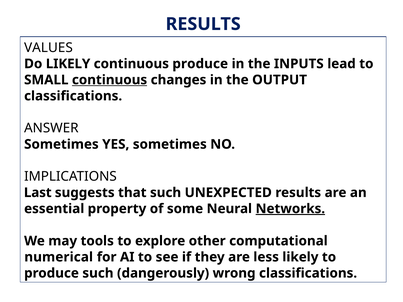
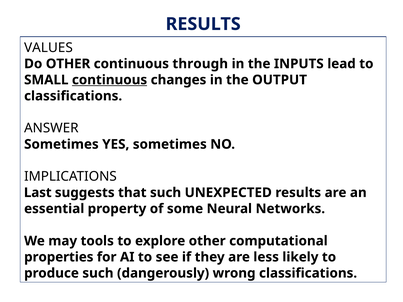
Do LIKELY: LIKELY -> OTHER
continuous produce: produce -> through
Networks underline: present -> none
numerical: numerical -> properties
